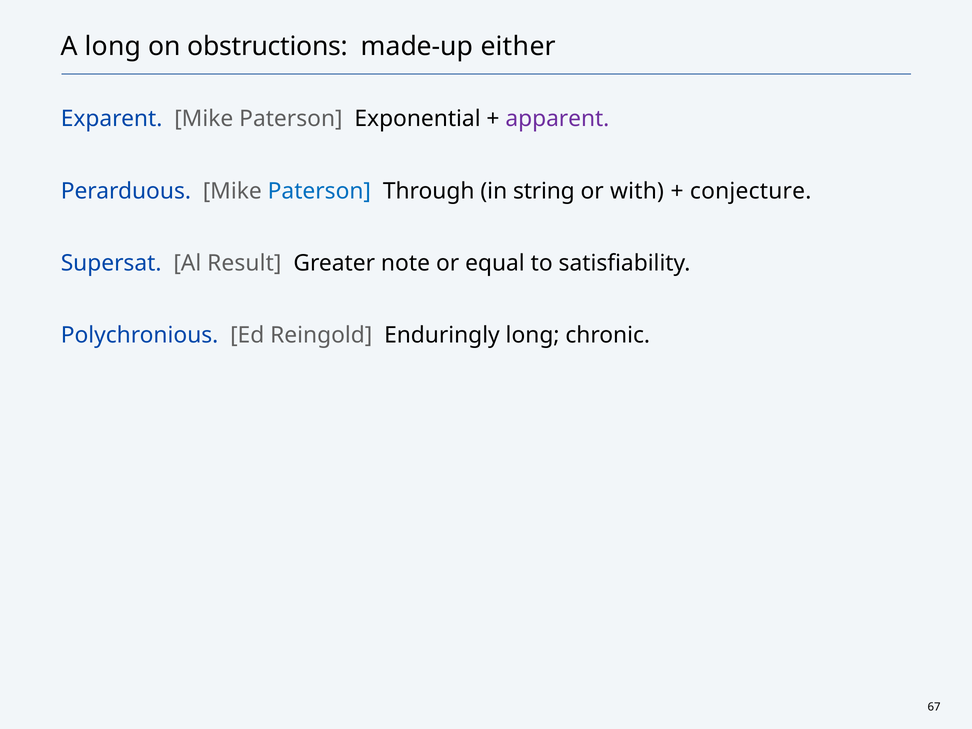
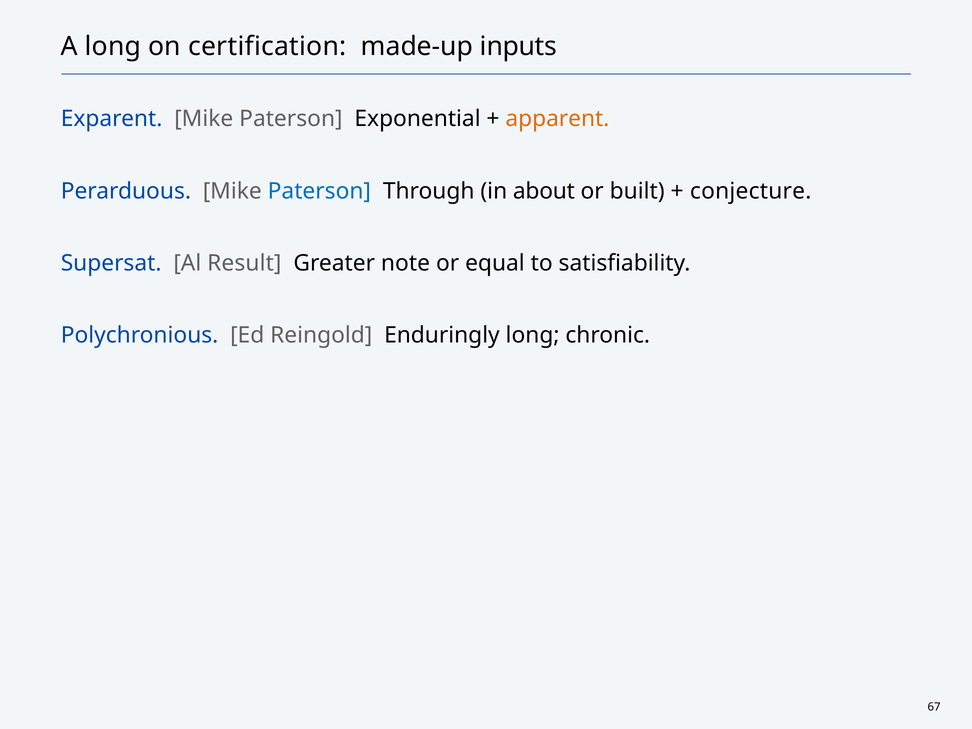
obstructions: obstructions -> certification
either: either -> inputs
apparent colour: purple -> orange
string: string -> about
with: with -> built
